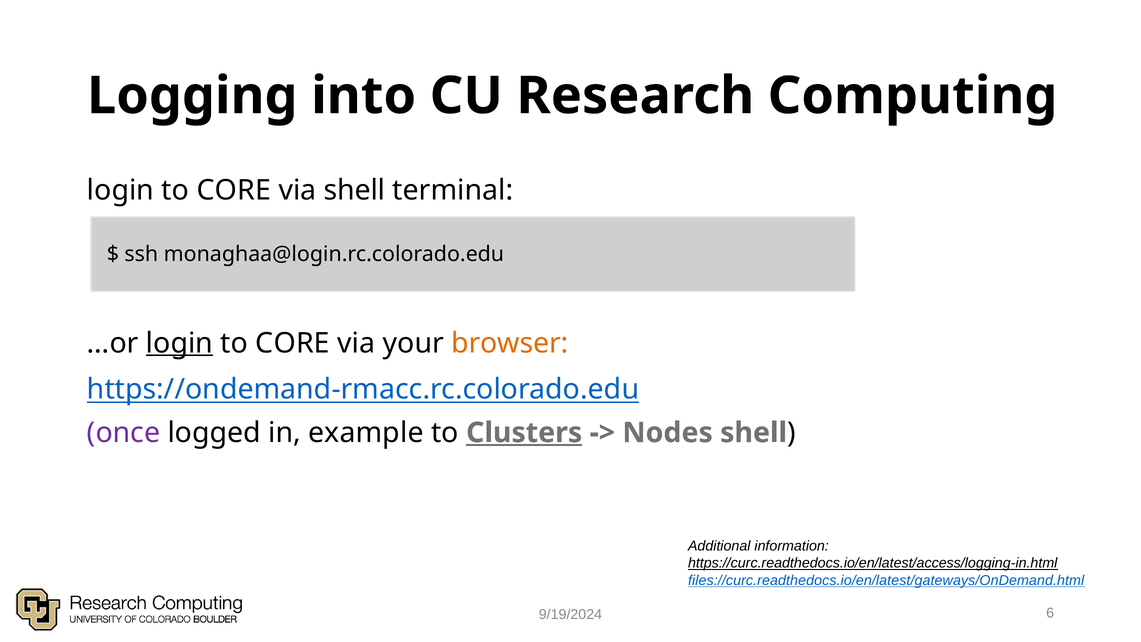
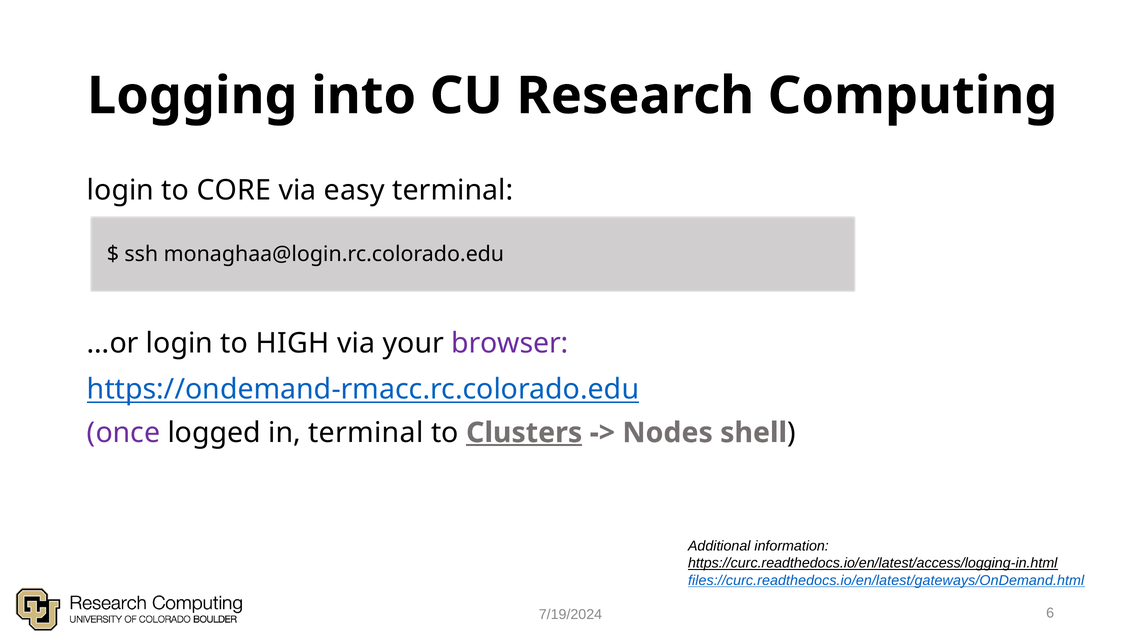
via shell: shell -> easy
login at (179, 343) underline: present -> none
CORE at (293, 343): CORE -> HIGH
browser colour: orange -> purple
in example: example -> terminal
9/19/2024: 9/19/2024 -> 7/19/2024
